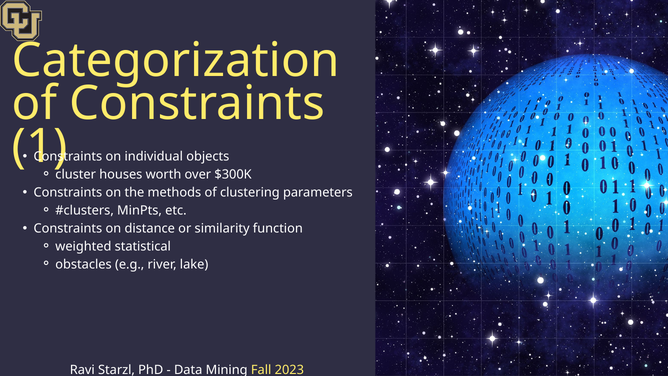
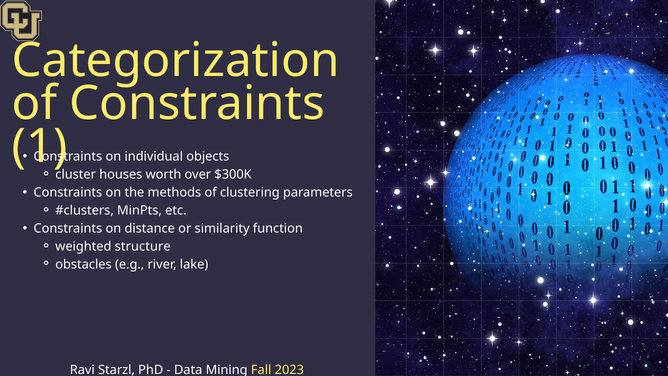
statistical: statistical -> structure
